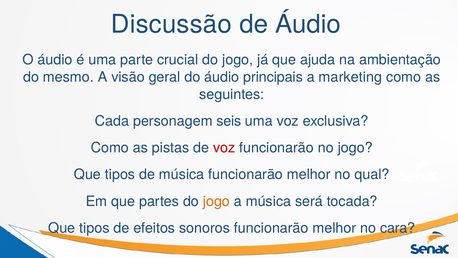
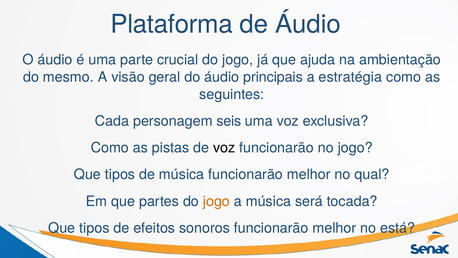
Discussão: Discussão -> Plataforma
marketing: marketing -> estratégia
voz at (224, 148) colour: red -> black
cara: cara -> está
